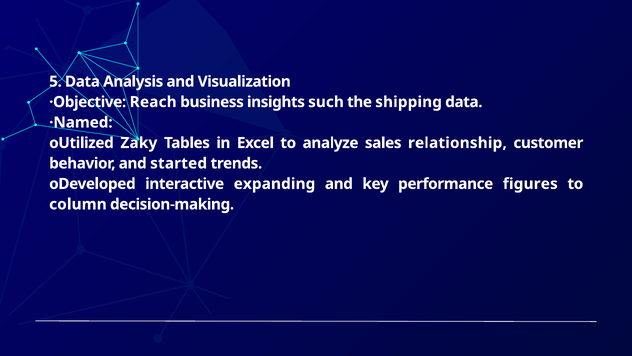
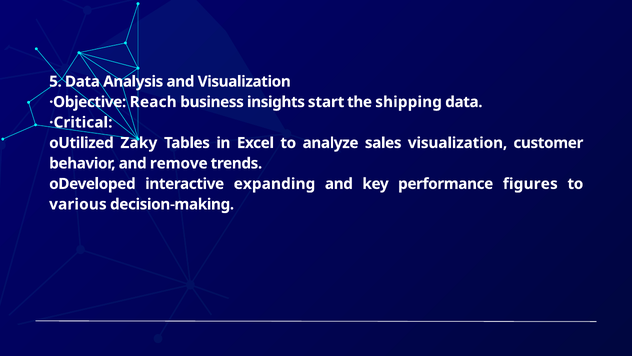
such: such -> start
·Named: ·Named -> ·Critical
sales relationship: relationship -> visualization
started: started -> remove
column: column -> various
